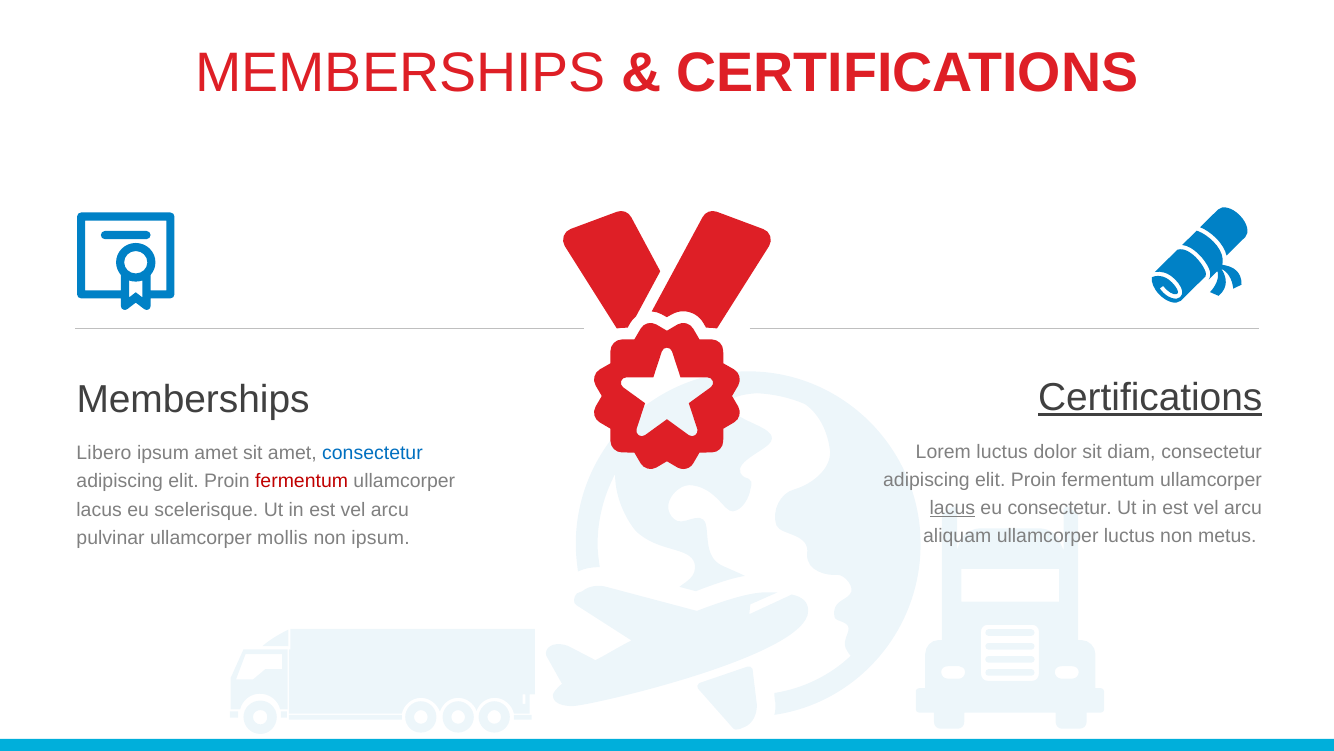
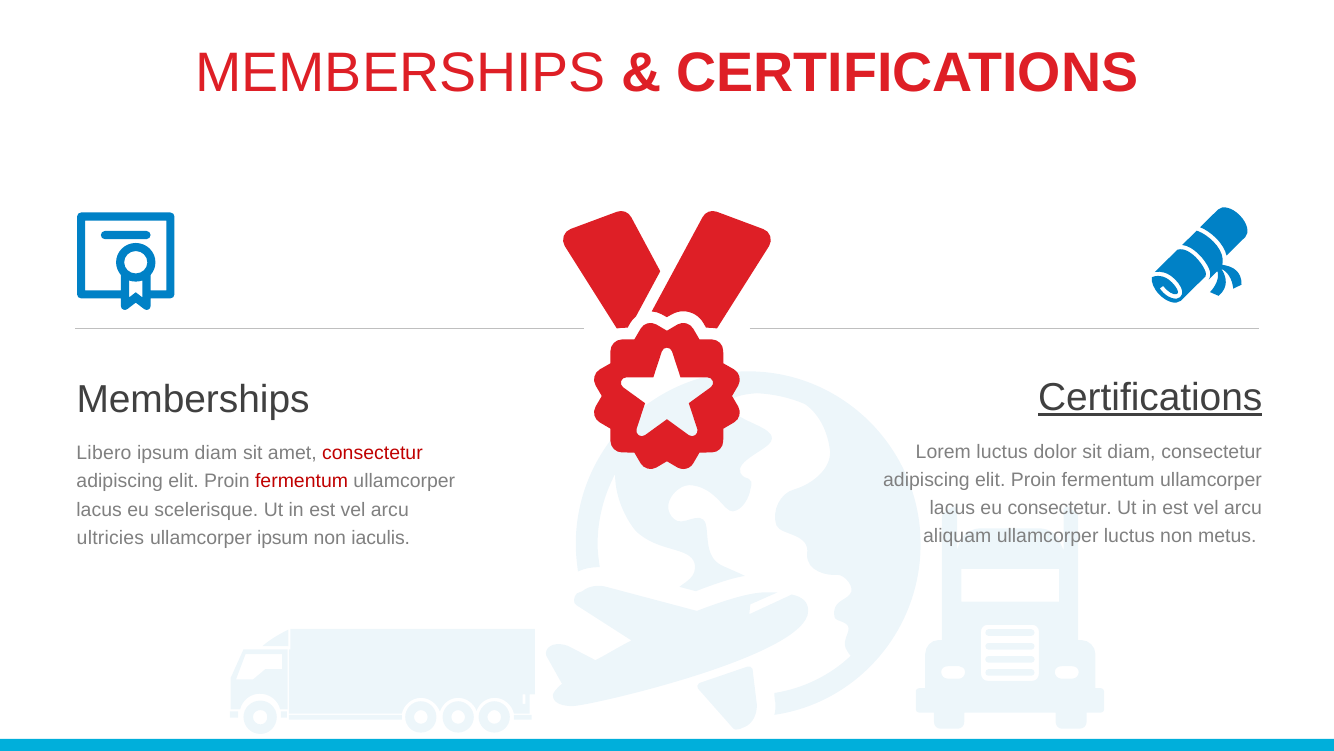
ipsum amet: amet -> diam
consectetur at (372, 453) colour: blue -> red
lacus at (952, 507) underline: present -> none
pulvinar: pulvinar -> ultricies
ullamcorper mollis: mollis -> ipsum
non ipsum: ipsum -> iaculis
